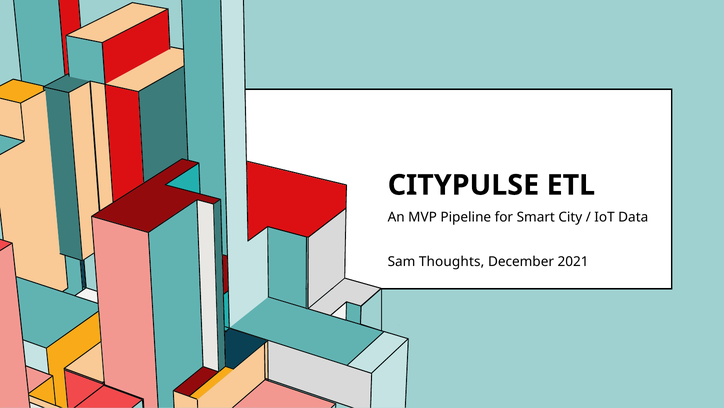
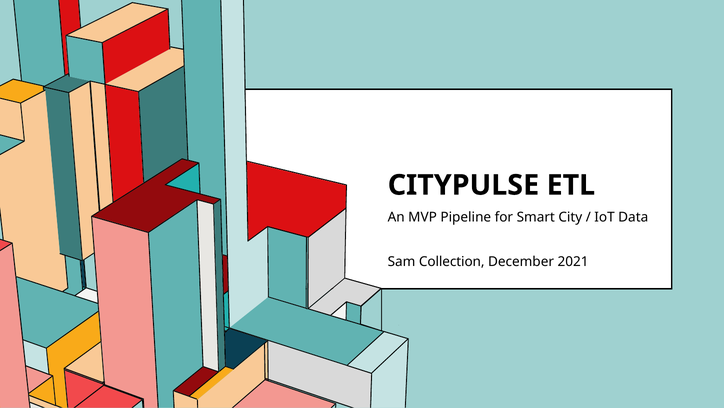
Thoughts: Thoughts -> Collection
